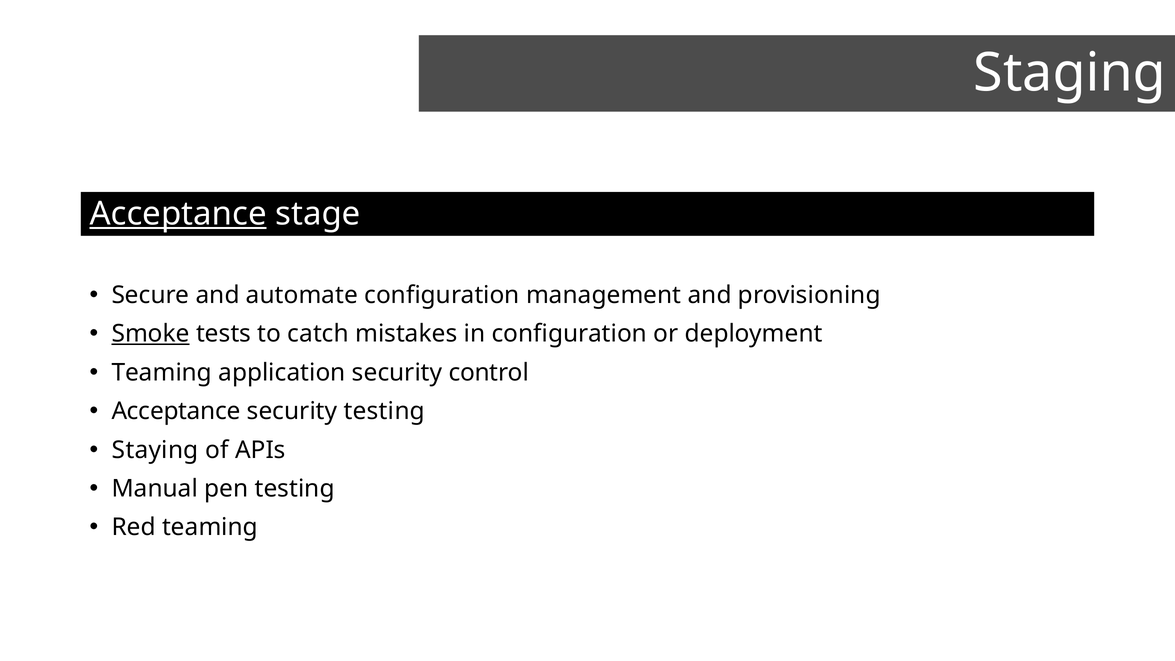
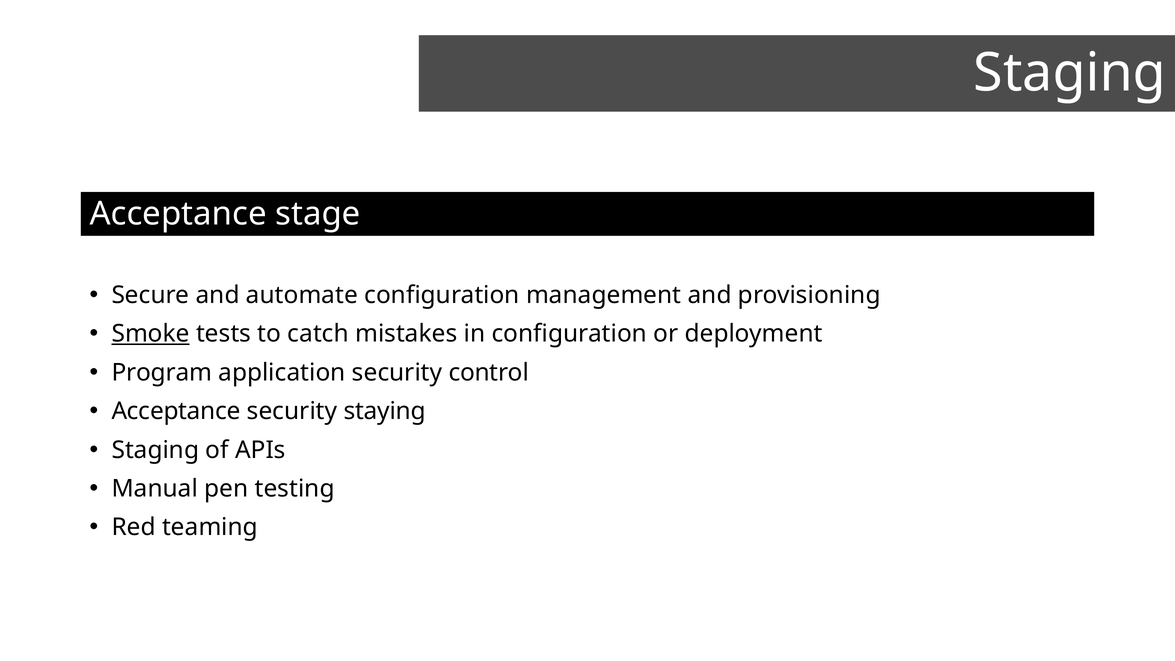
Acceptance at (178, 214) underline: present -> none
Teaming at (162, 372): Teaming -> Program
security testing: testing -> staying
Staying at (155, 450): Staying -> Staging
